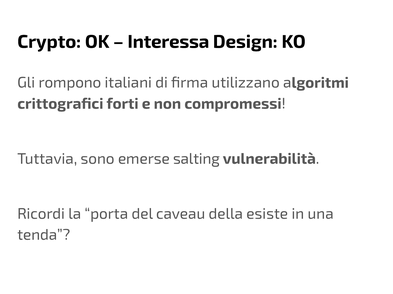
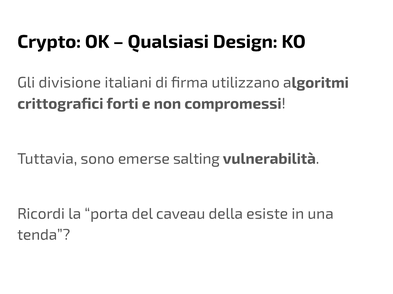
Interessa: Interessa -> Qualsiasi
rompono: rompono -> divisione
